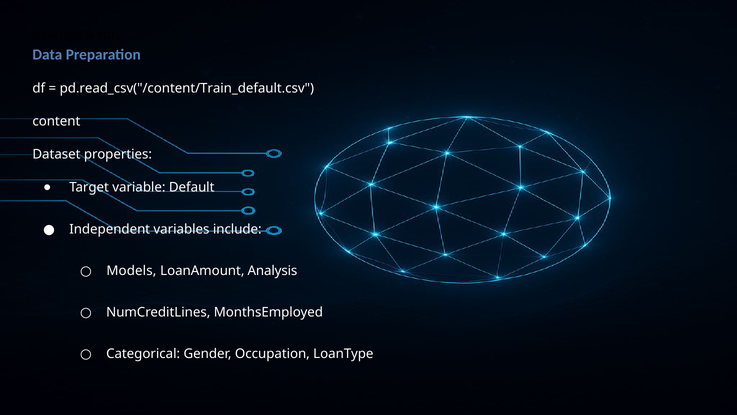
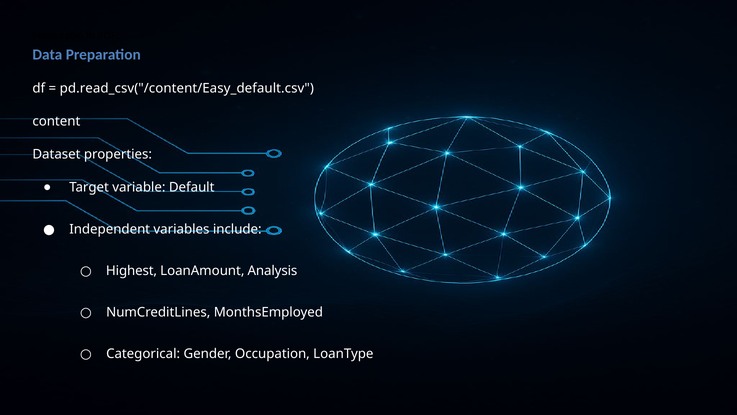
pd.read_csv("/content/Train_default.csv: pd.read_csv("/content/Train_default.csv -> pd.read_csv("/content/Easy_default.csv
Models: Models -> Highest
